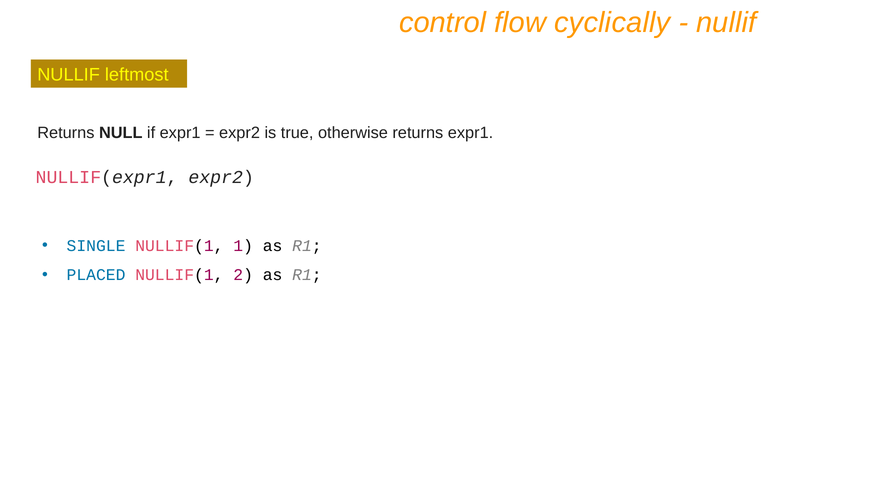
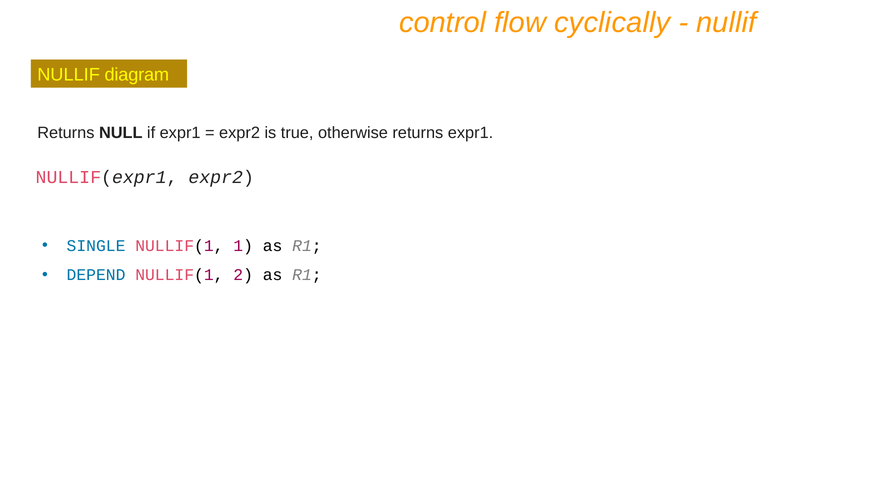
leftmost: leftmost -> diagram
PLACED: PLACED -> DEPEND
